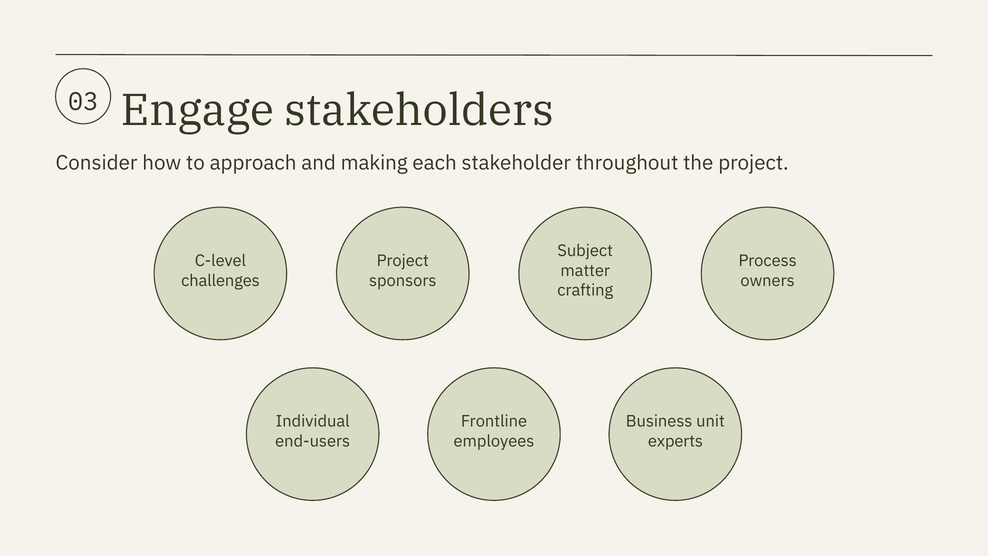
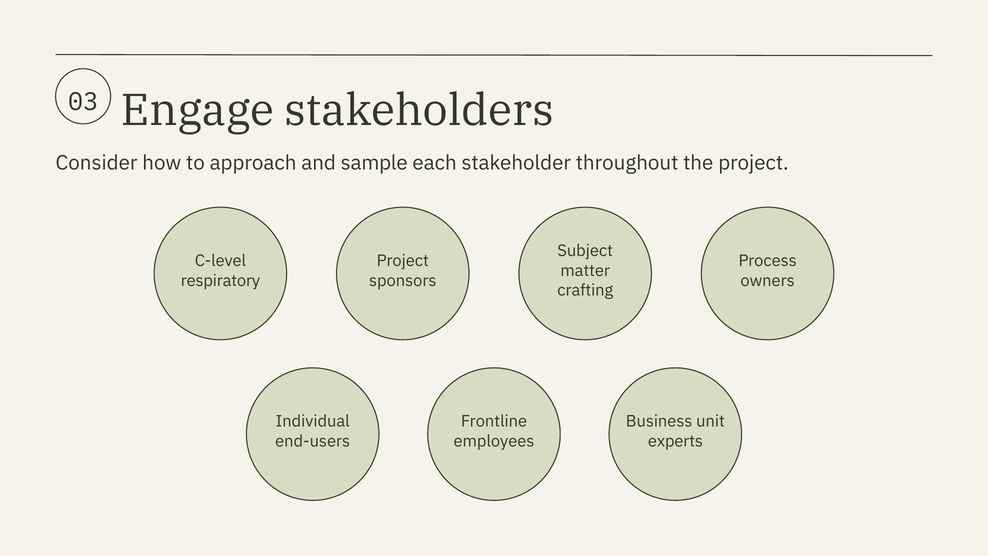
making: making -> sample
challenges: challenges -> respiratory
